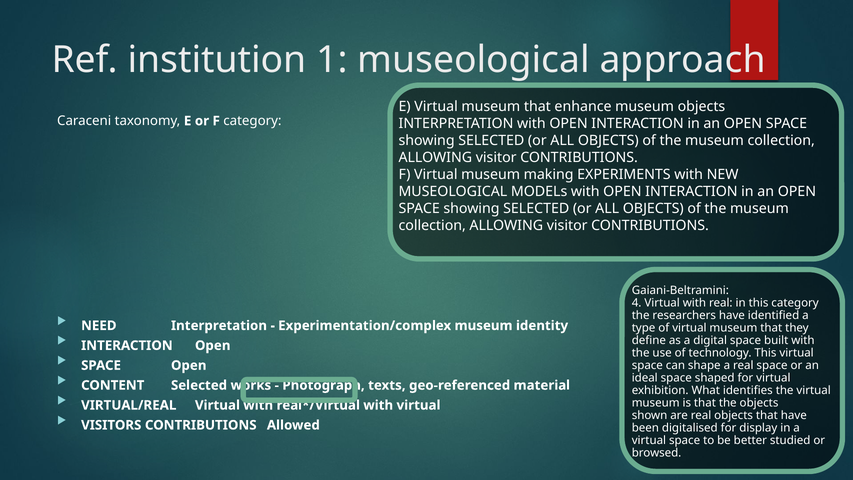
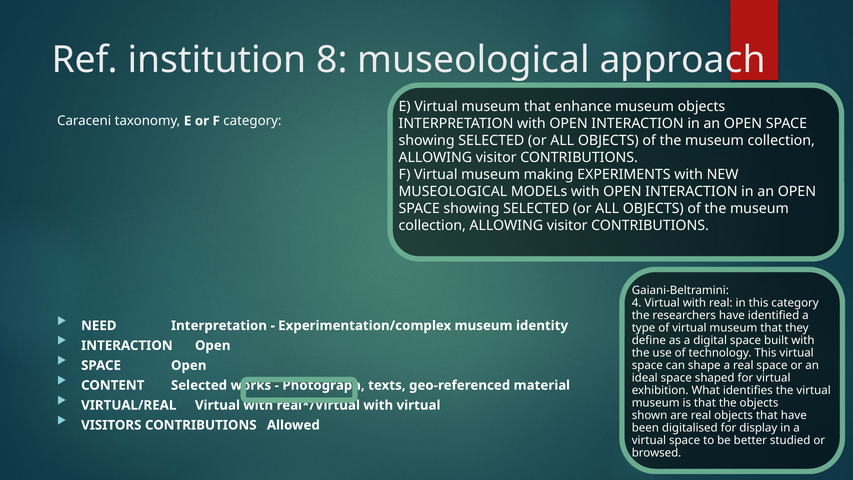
1: 1 -> 8
